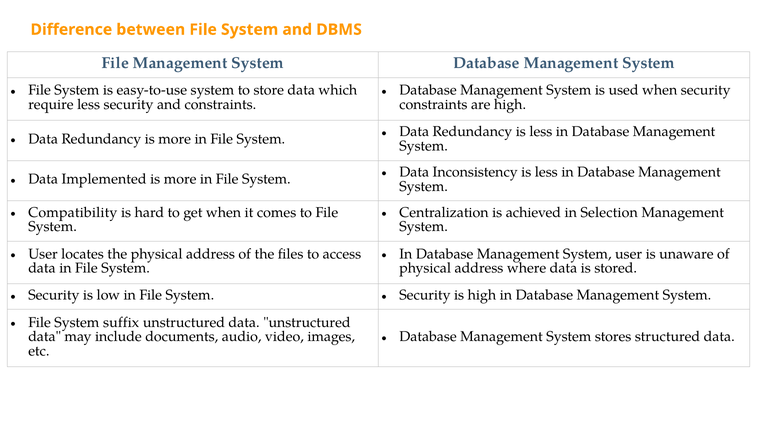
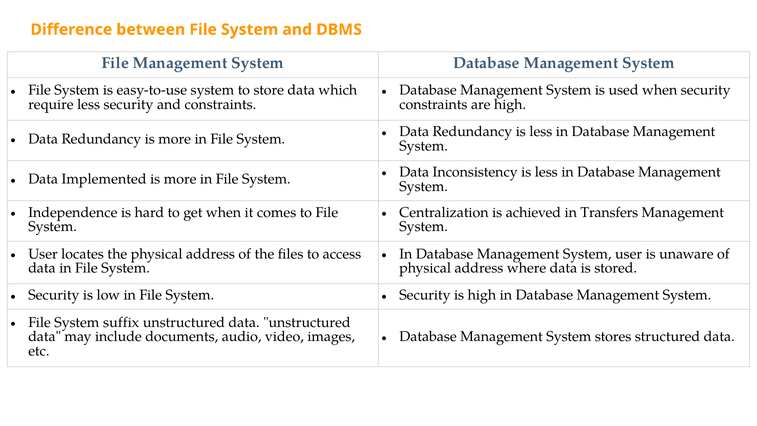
Compatibility: Compatibility -> Independence
Selection: Selection -> Transfers
